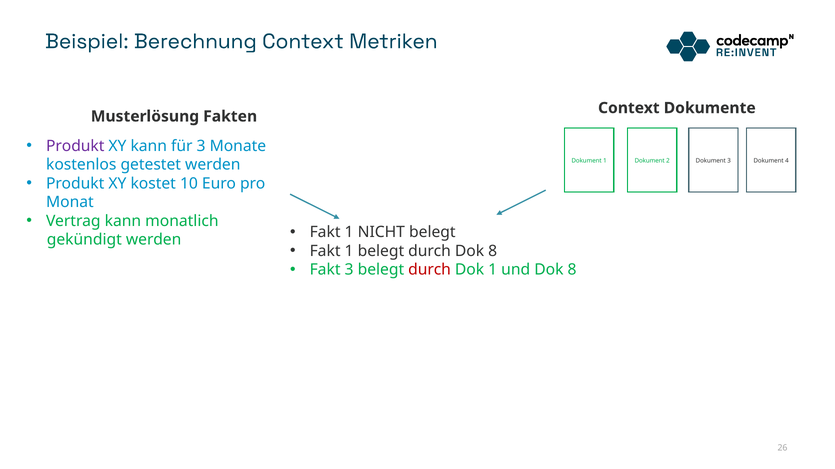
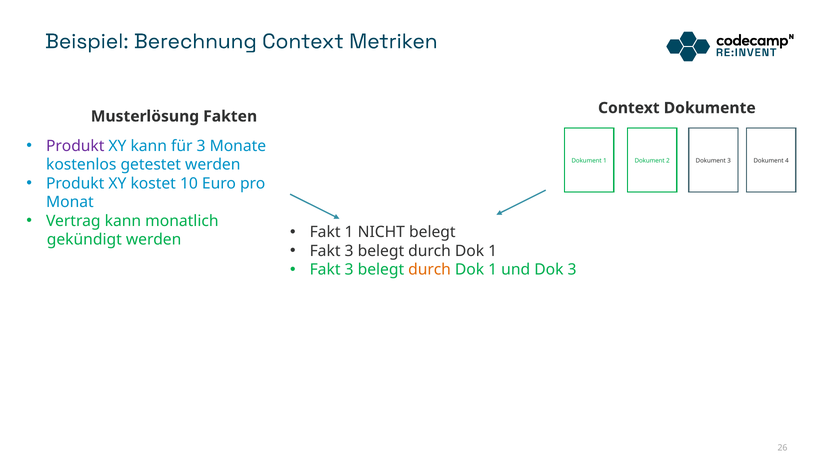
1 at (349, 251): 1 -> 3
8 at (493, 251): 8 -> 1
durch at (430, 270) colour: red -> orange
und Dok 8: 8 -> 3
